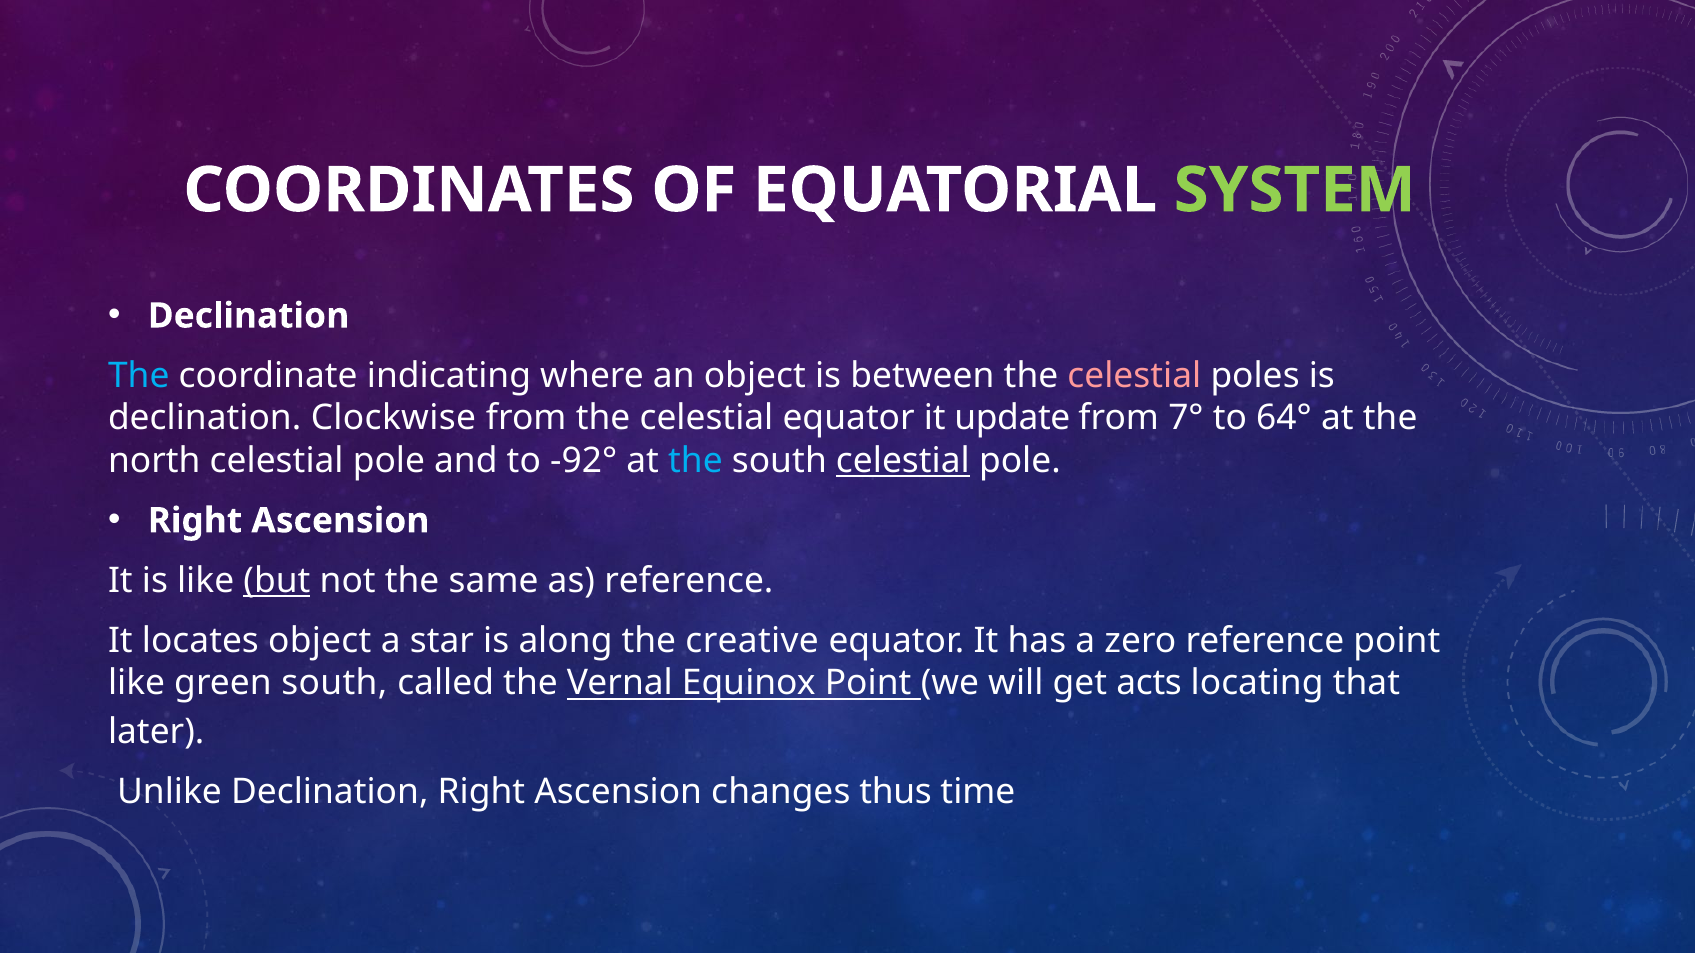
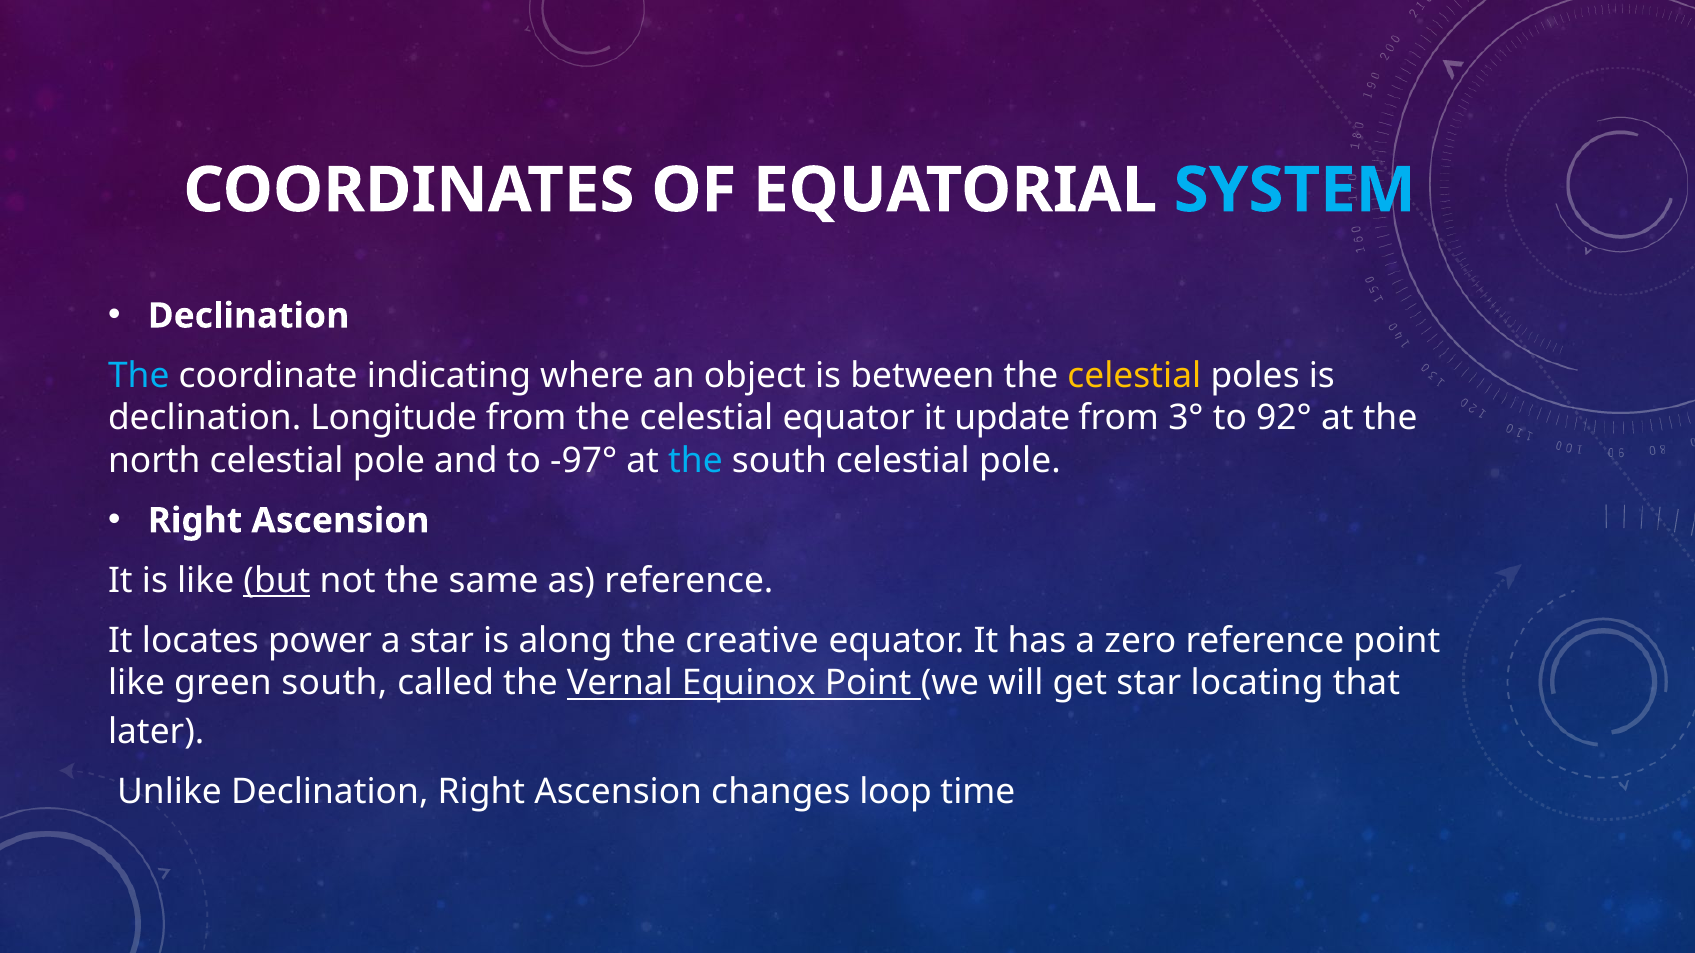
SYSTEM colour: light green -> light blue
celestial at (1134, 376) colour: pink -> yellow
Clockwise: Clockwise -> Longitude
7°: 7° -> 3°
64°: 64° -> 92°
-92°: -92° -> -97°
celestial at (903, 461) underline: present -> none
locates object: object -> power
get acts: acts -> star
thus: thus -> loop
